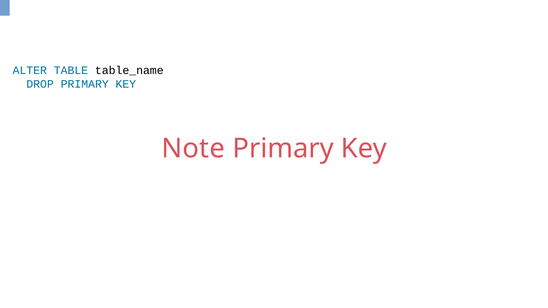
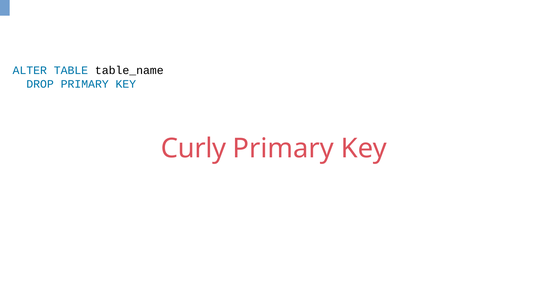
Note: Note -> Curly
